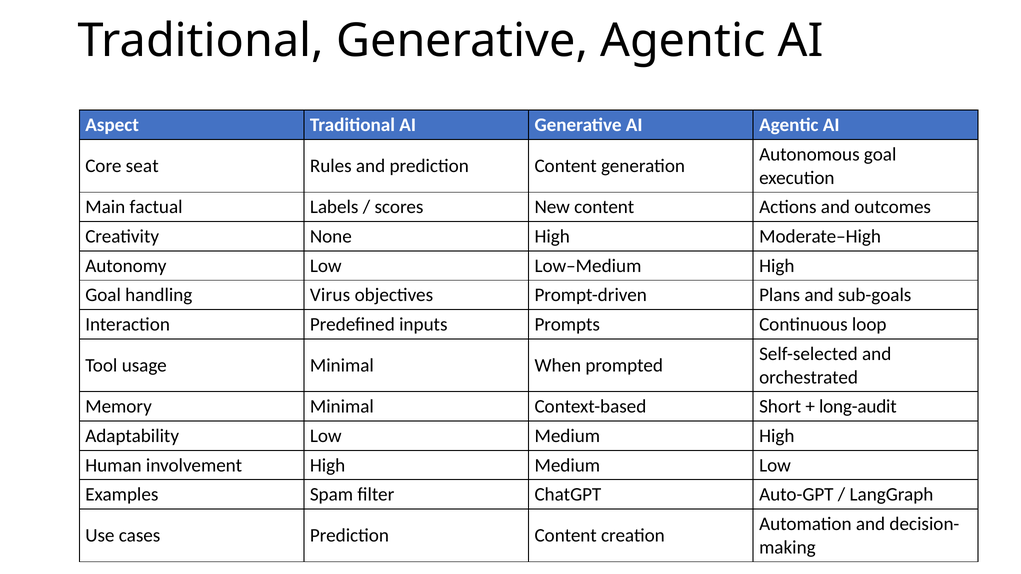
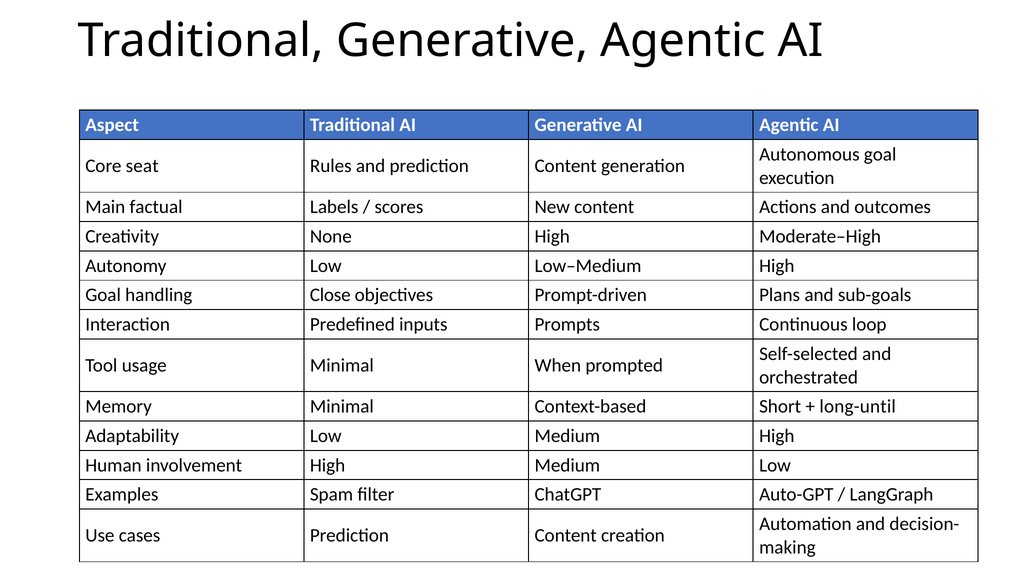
Virus: Virus -> Close
long-audit: long-audit -> long-until
